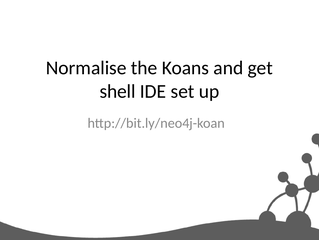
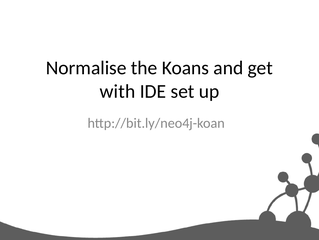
shell: shell -> with
